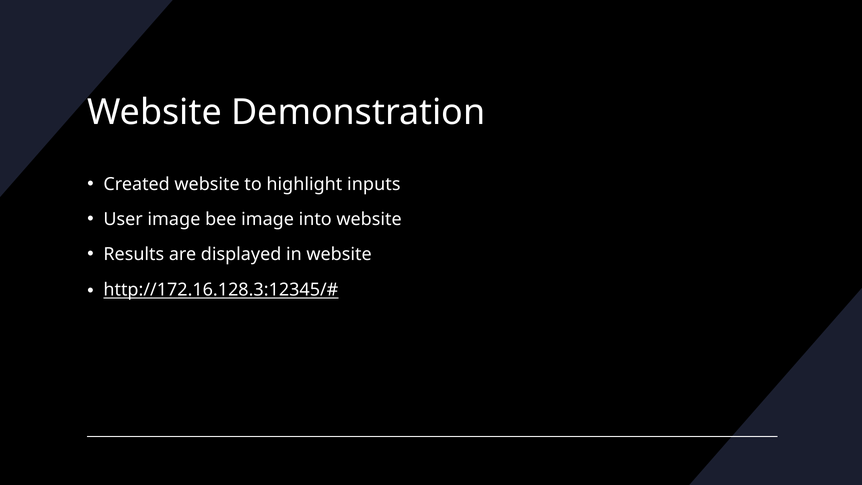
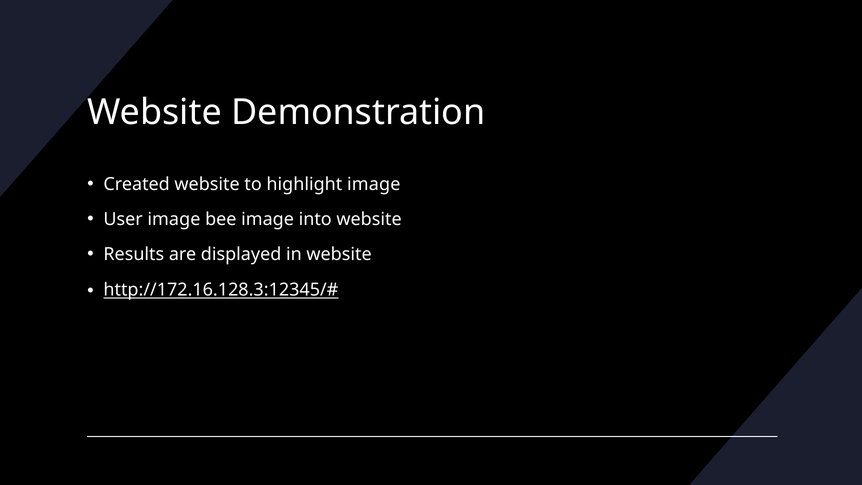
highlight inputs: inputs -> image
